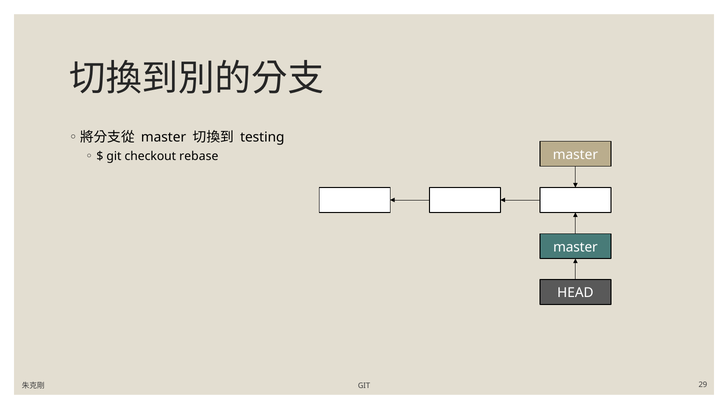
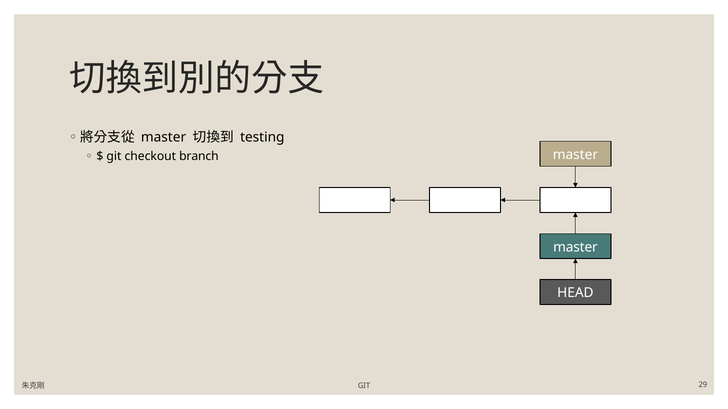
rebase: rebase -> branch
